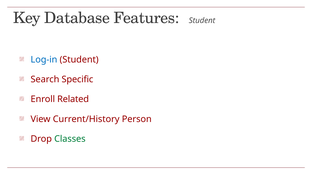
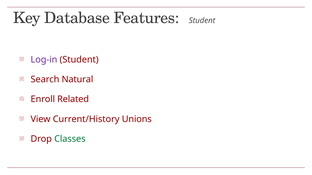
Log-in colour: blue -> purple
Specific: Specific -> Natural
Person: Person -> Unions
